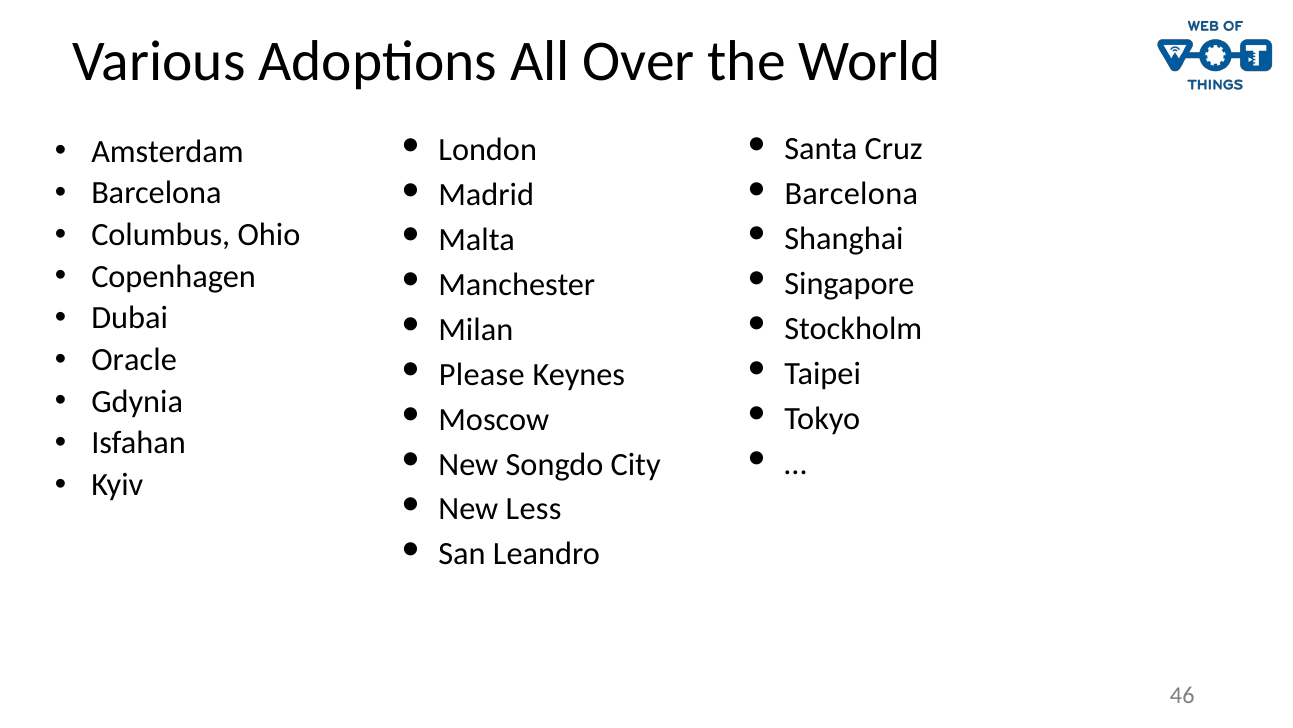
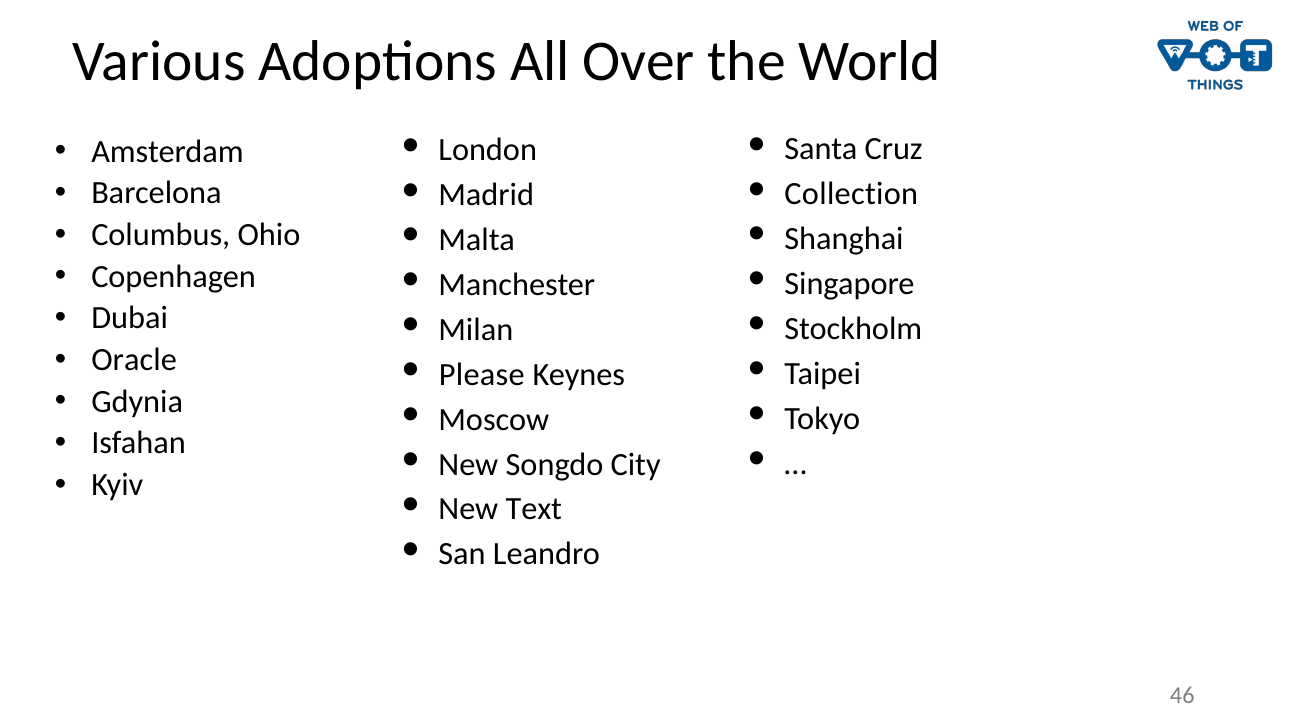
Barcelona at (851, 194): Barcelona -> Collection
Less: Less -> Text
